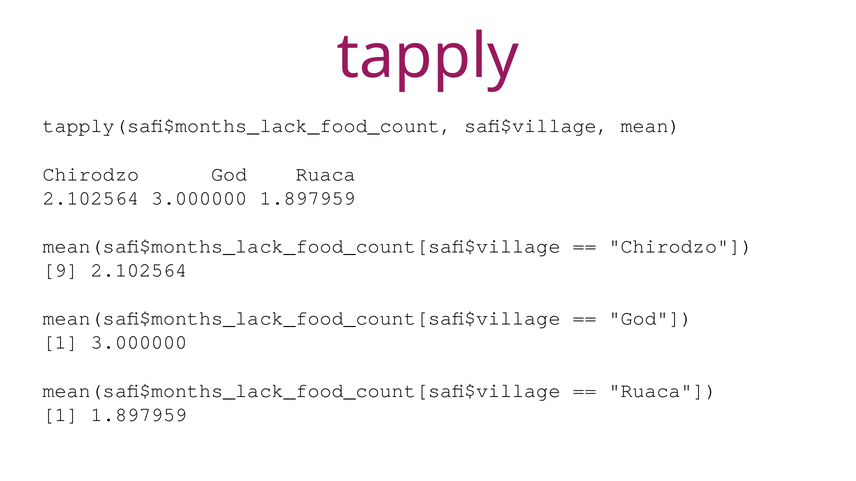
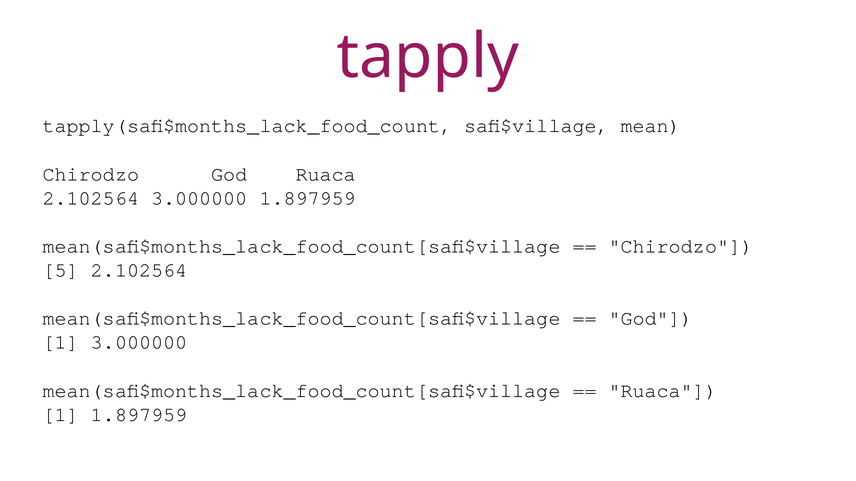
9: 9 -> 5
